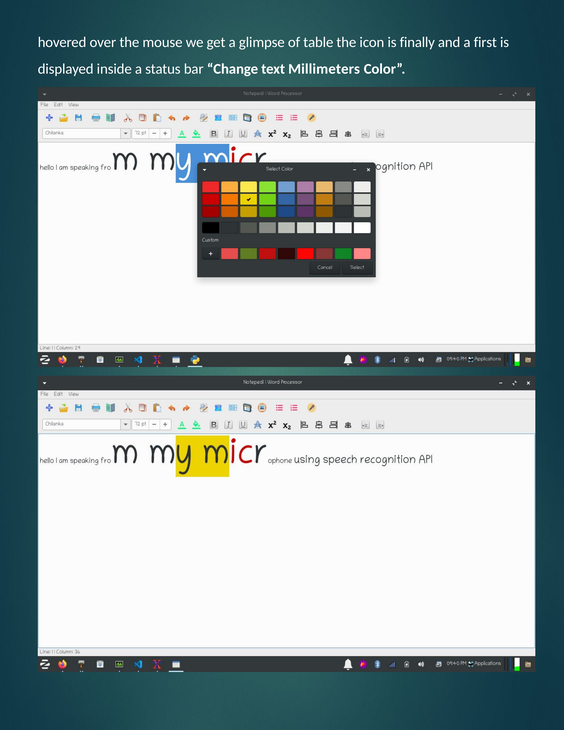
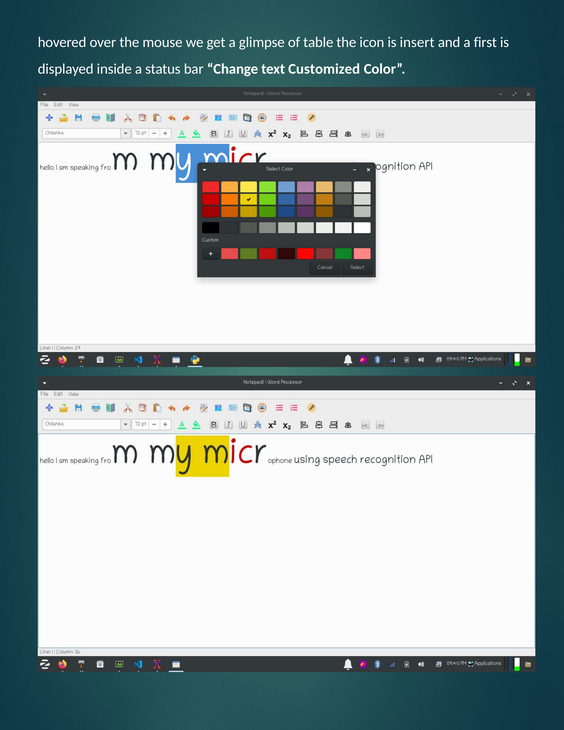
finally: finally -> insert
Millimeters: Millimeters -> Customized
